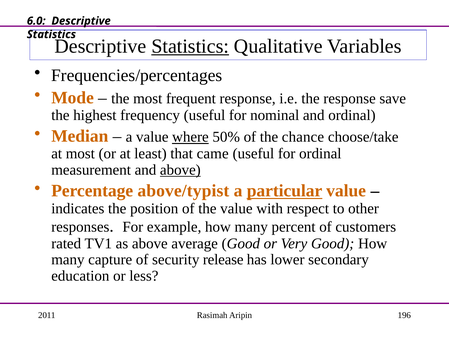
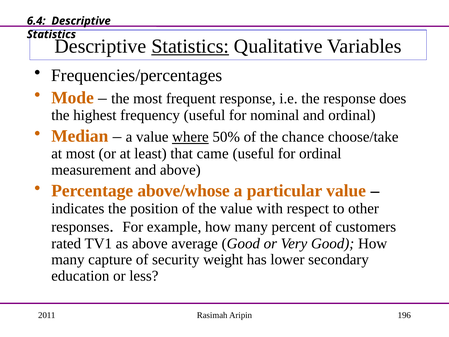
6.0: 6.0 -> 6.4
save: save -> does
above at (180, 170) underline: present -> none
above/typist: above/typist -> above/whose
particular underline: present -> none
release: release -> weight
